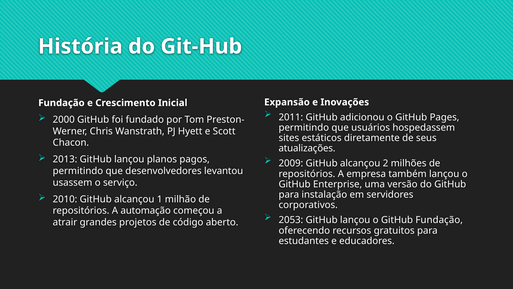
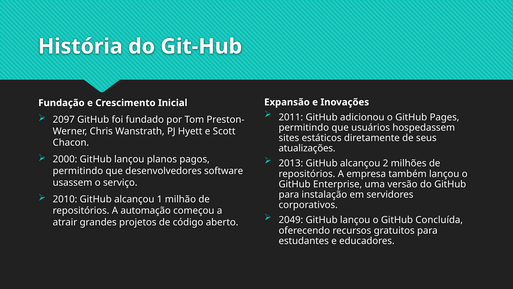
2000: 2000 -> 2097
2013: 2013 -> 2000
2009: 2009 -> 2013
levantou: levantou -> software
2053: 2053 -> 2049
GitHub Fundação: Fundação -> Concluída
